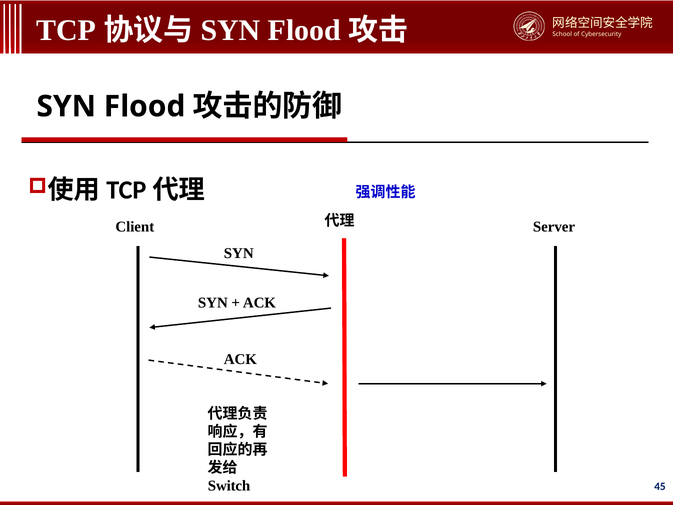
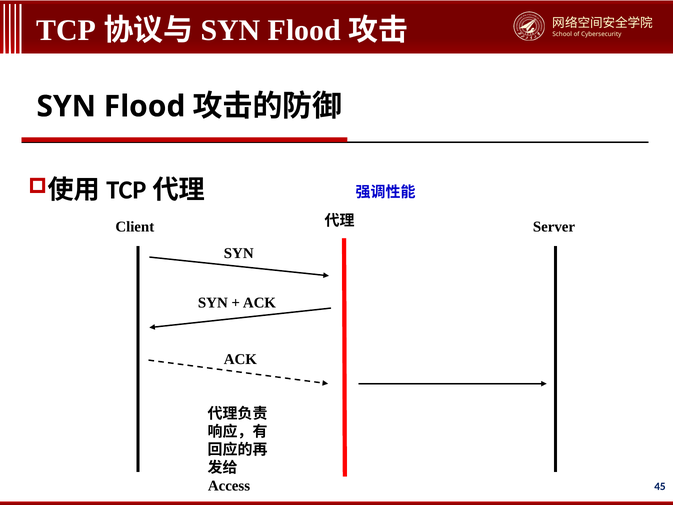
Switch: Switch -> Access
